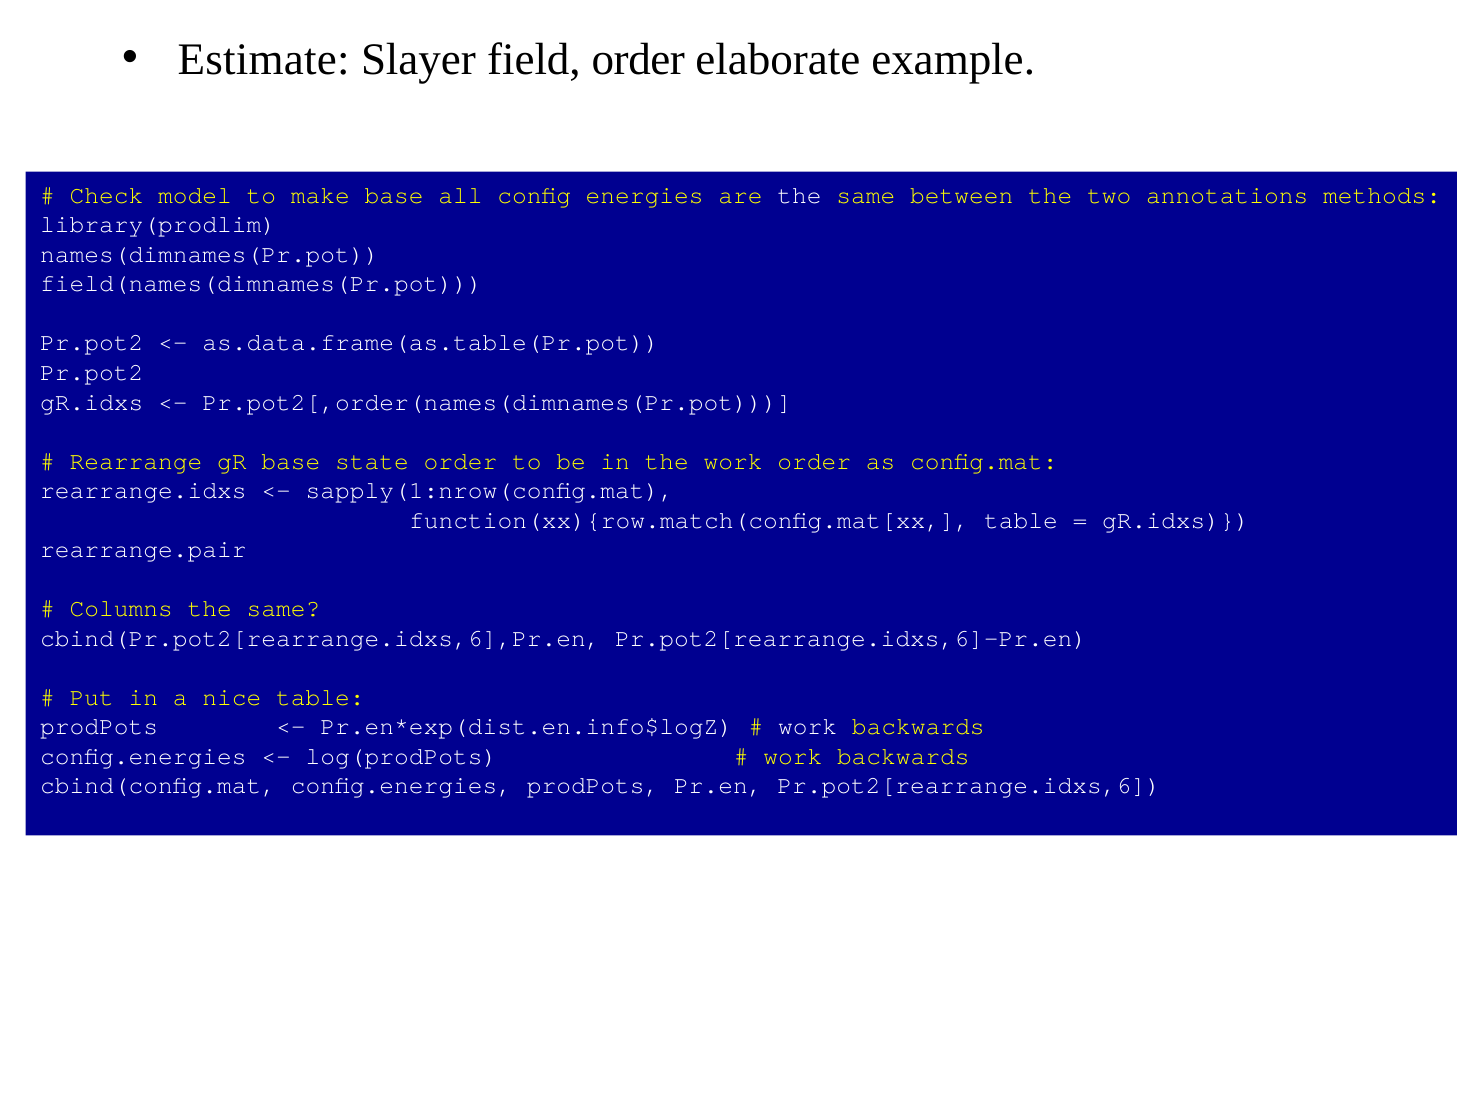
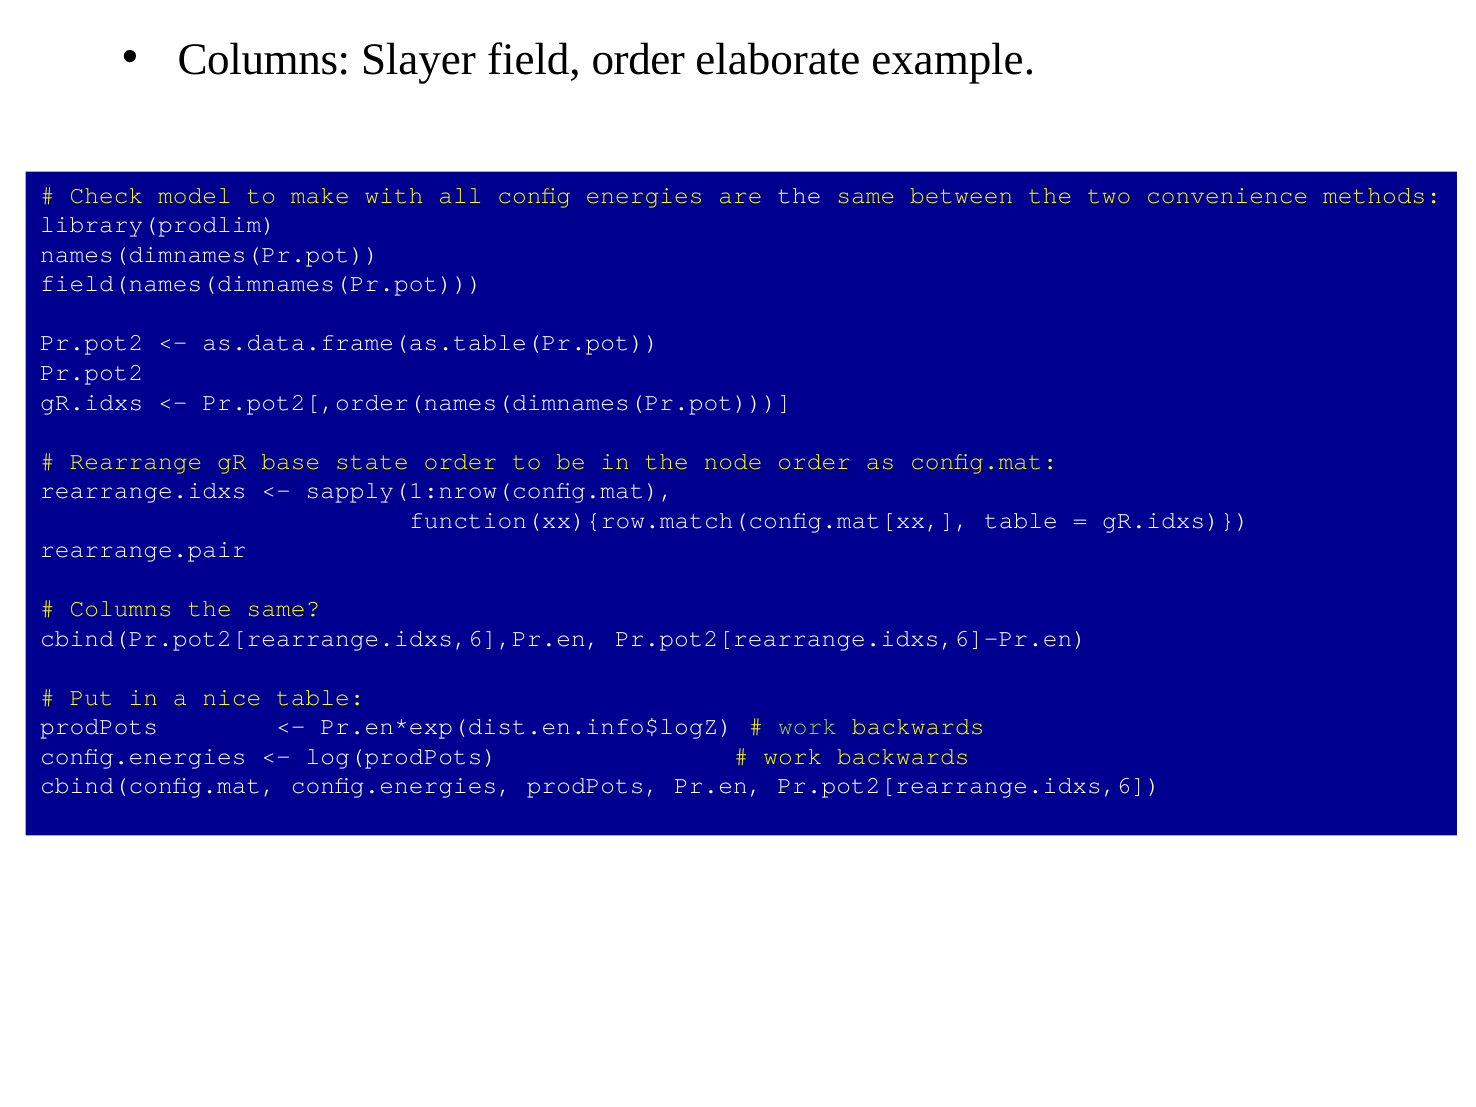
Estimate at (264, 59): Estimate -> Columns
make base: base -> with
annotations: annotations -> convenience
the work: work -> node
work at (808, 727) colour: white -> light green
